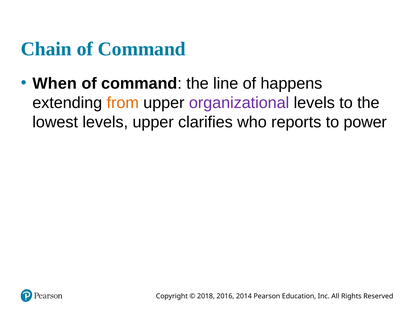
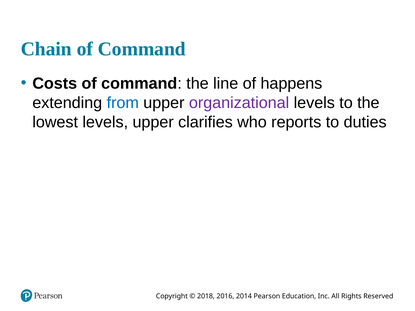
When: When -> Costs
from colour: orange -> blue
power: power -> duties
